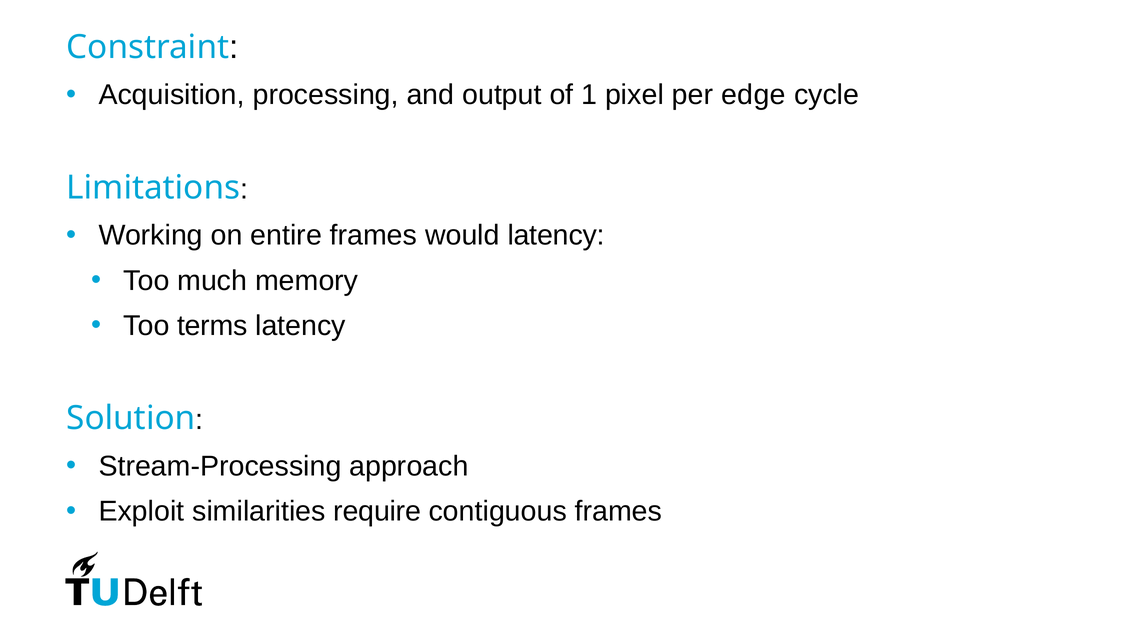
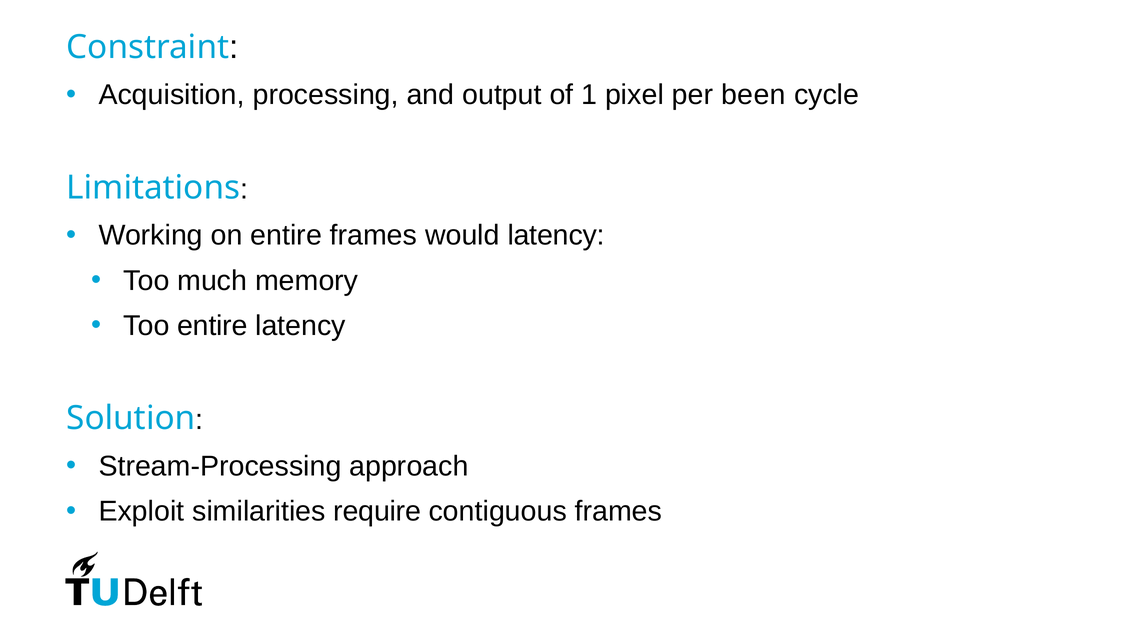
edge: edge -> been
Too terms: terms -> entire
